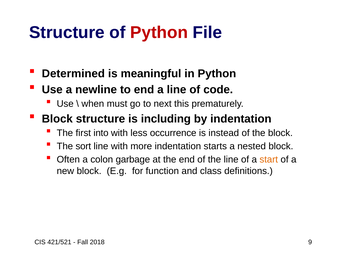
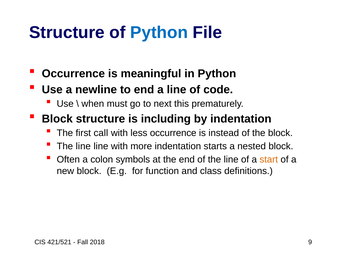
Python at (159, 32) colour: red -> blue
Determined at (73, 74): Determined -> Occurrence
into: into -> call
sort at (83, 146): sort -> line
garbage: garbage -> symbols
